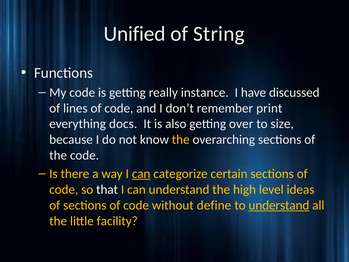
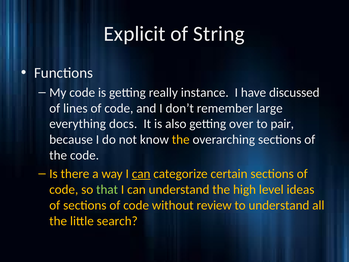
Unified: Unified -> Explicit
print: print -> large
size: size -> pair
that colour: white -> light green
define: define -> review
understand at (279, 205) underline: present -> none
facility: facility -> search
